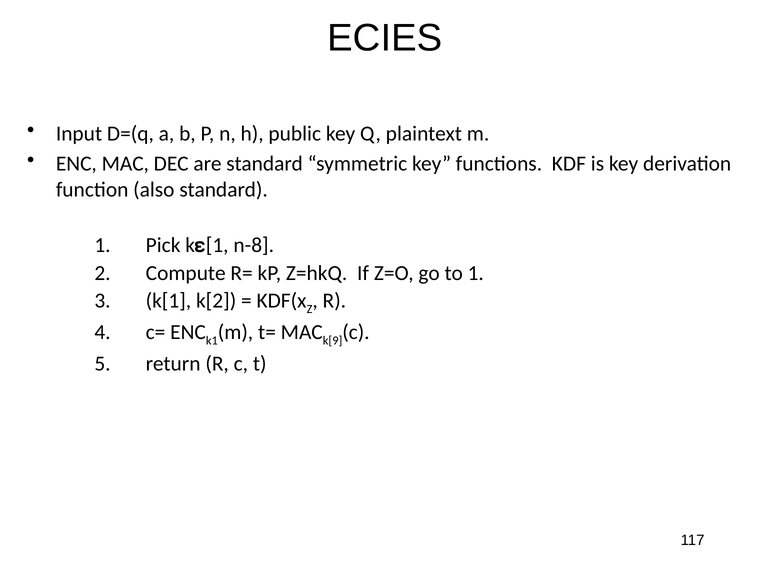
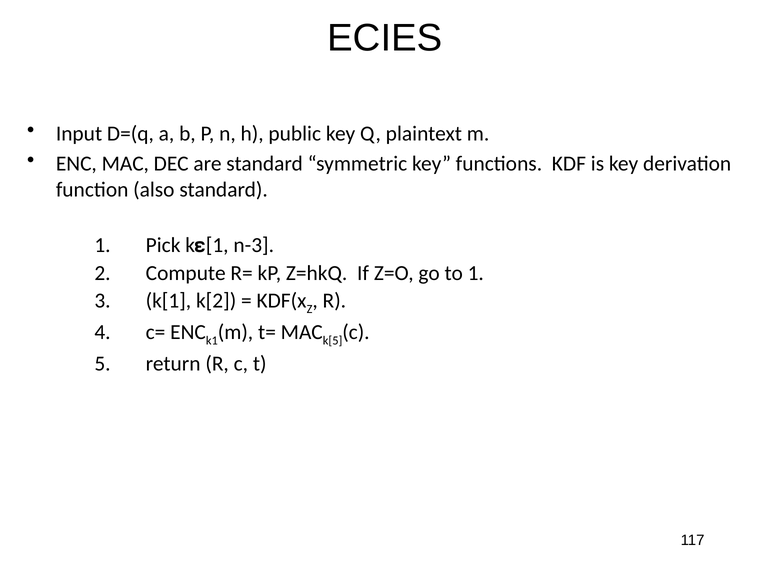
n-8: n-8 -> n-3
k[9: k[9 -> k[5
